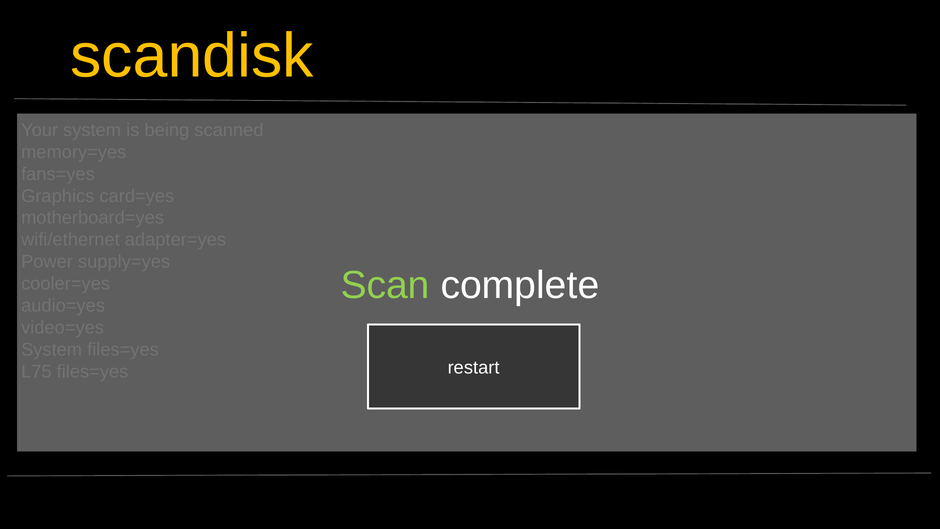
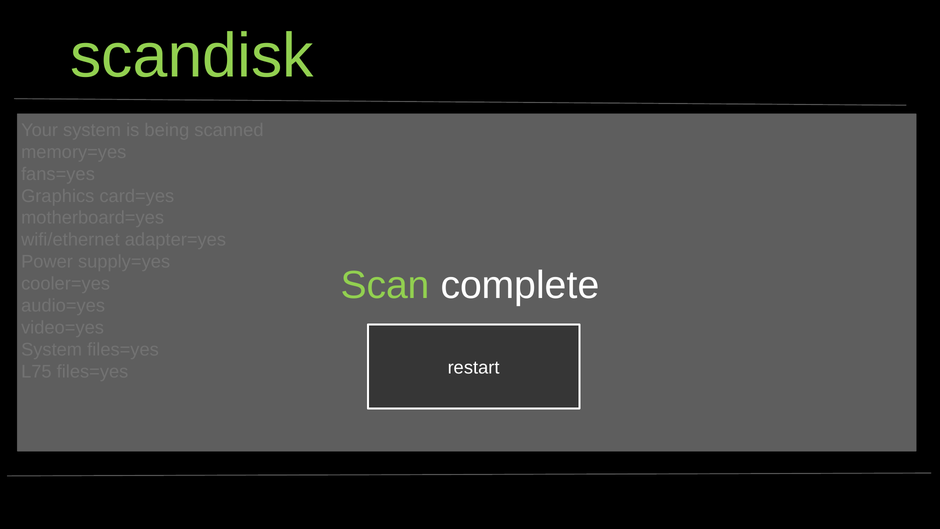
scandisk colour: yellow -> light green
